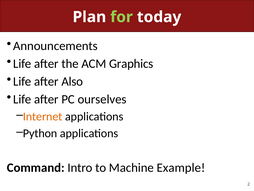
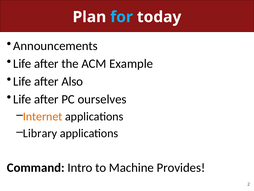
for colour: light green -> light blue
Graphics: Graphics -> Example
Python: Python -> Library
Example: Example -> Provides
